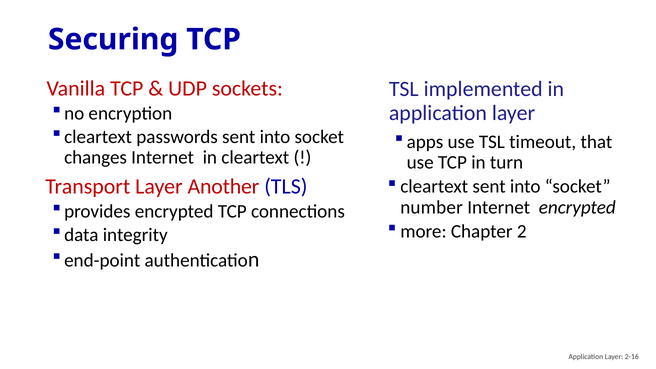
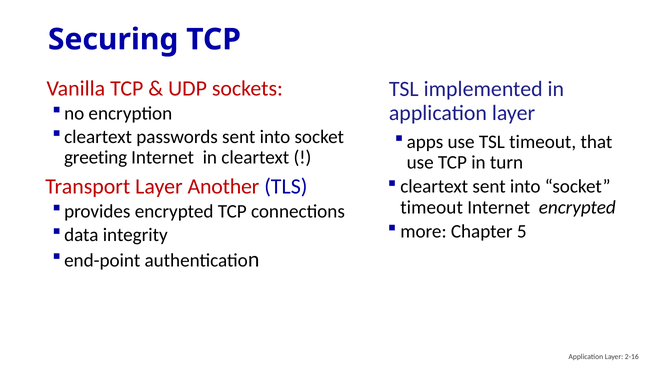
changes: changes -> greeting
number at (432, 207): number -> timeout
2: 2 -> 5
